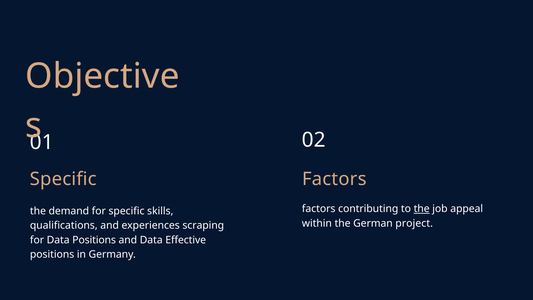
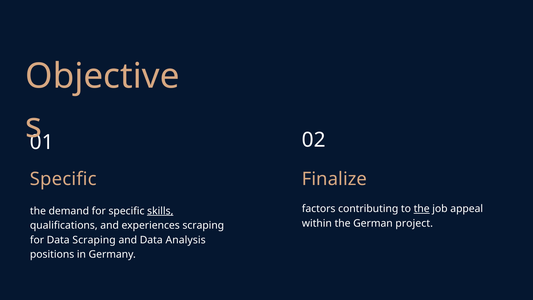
Factors at (334, 179): Factors -> Finalize
skills underline: none -> present
Data Positions: Positions -> Scraping
Effective: Effective -> Analysis
